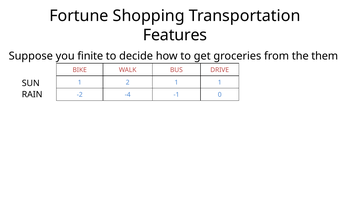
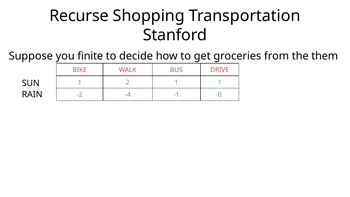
Fortune: Fortune -> Recurse
Features: Features -> Stanford
